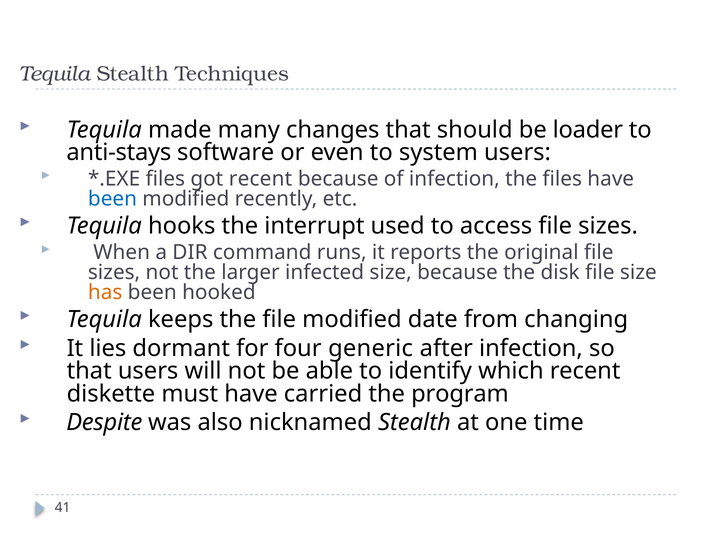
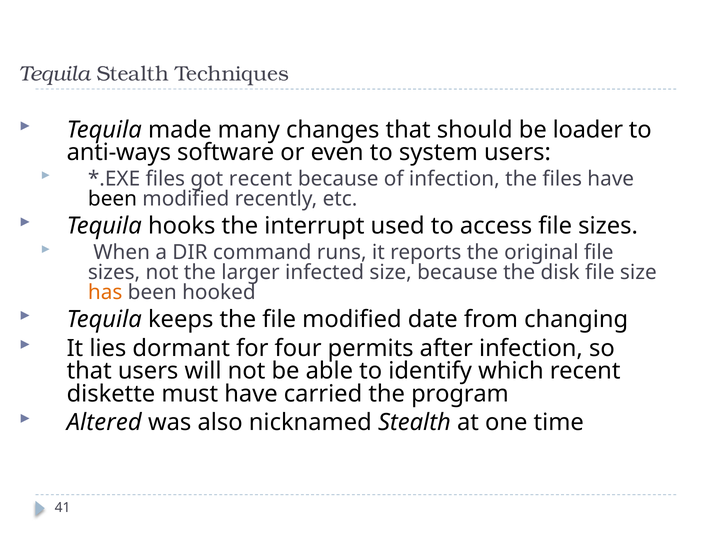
anti-stays: anti-stays -> anti-ways
been at (112, 199) colour: blue -> black
generic: generic -> permits
Despite: Despite -> Altered
